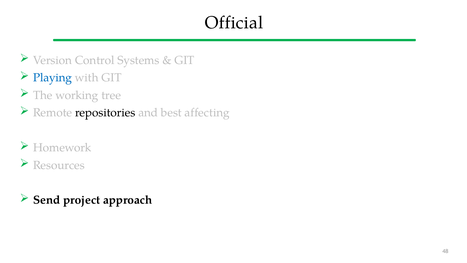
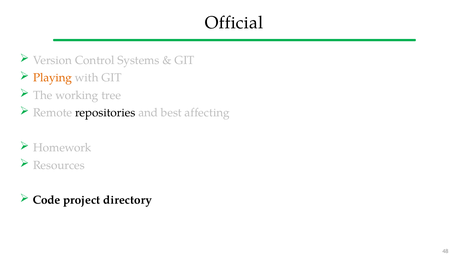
Playing colour: blue -> orange
Send: Send -> Code
approach: approach -> directory
